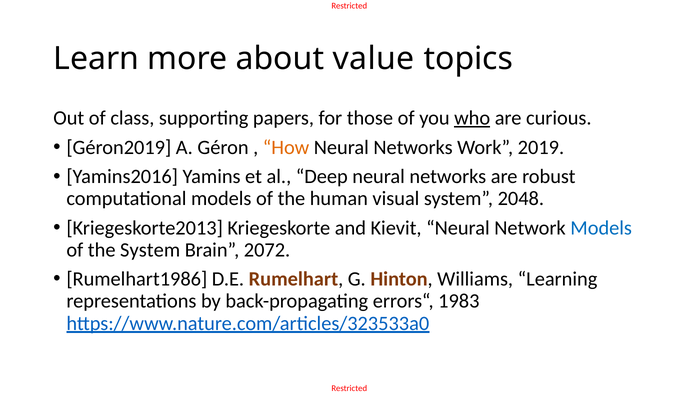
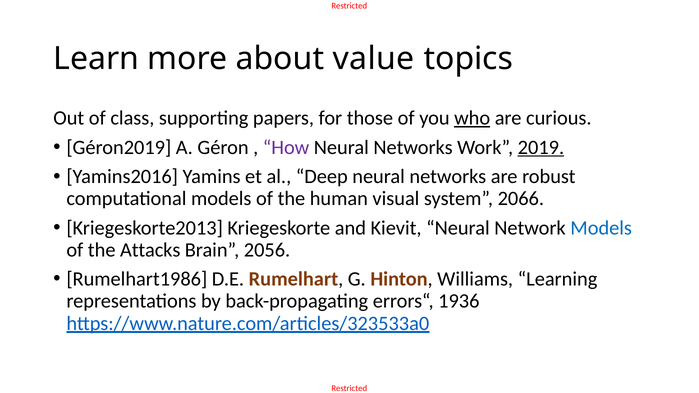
How colour: orange -> purple
2019 underline: none -> present
2048: 2048 -> 2066
the System: System -> Attacks
2072: 2072 -> 2056
1983: 1983 -> 1936
